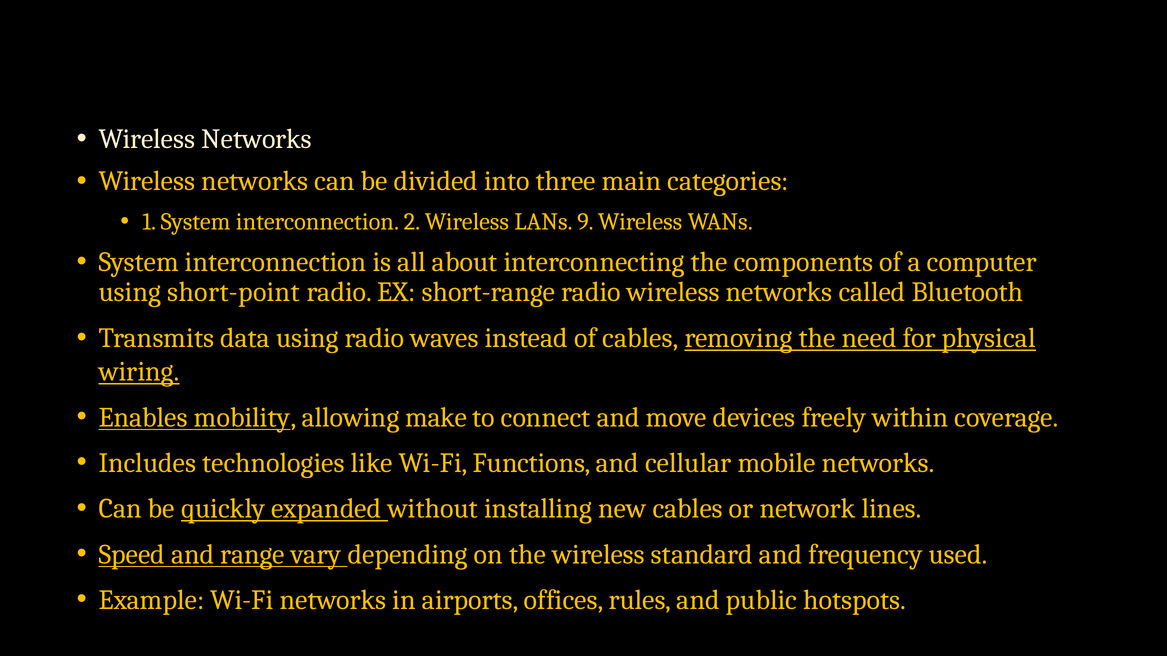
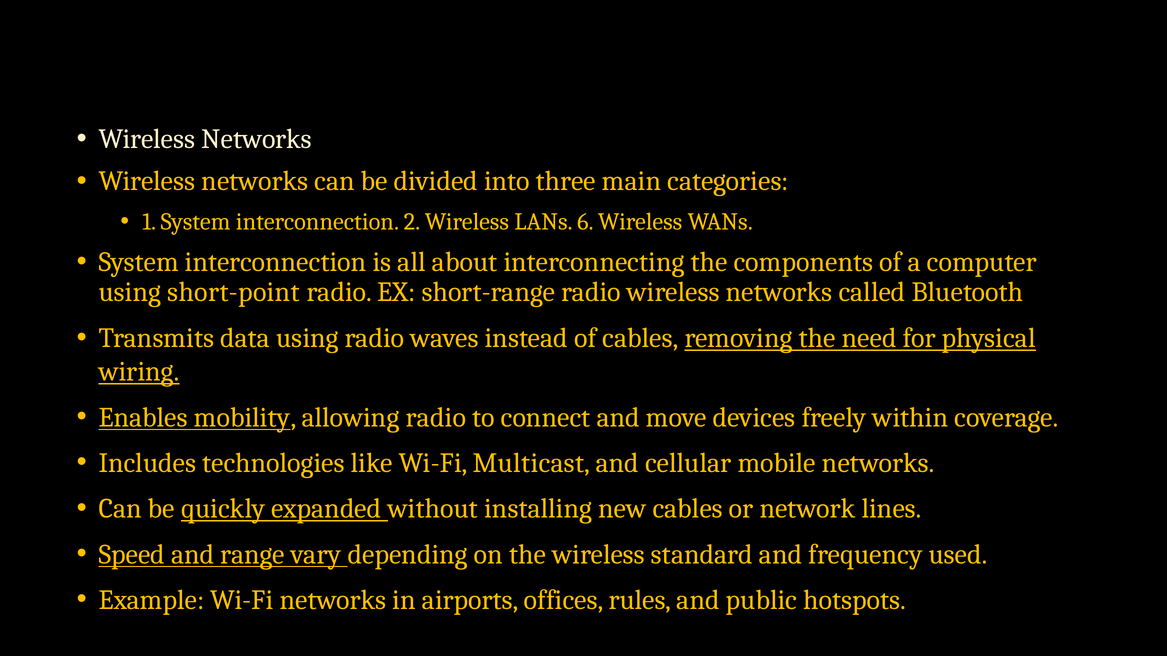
9: 9 -> 6
allowing make: make -> radio
Functions: Functions -> Multicast
